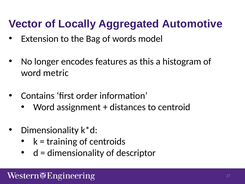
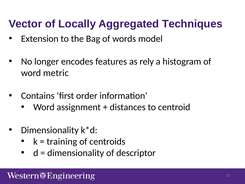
Automotive: Automotive -> Techniques
this: this -> rely
